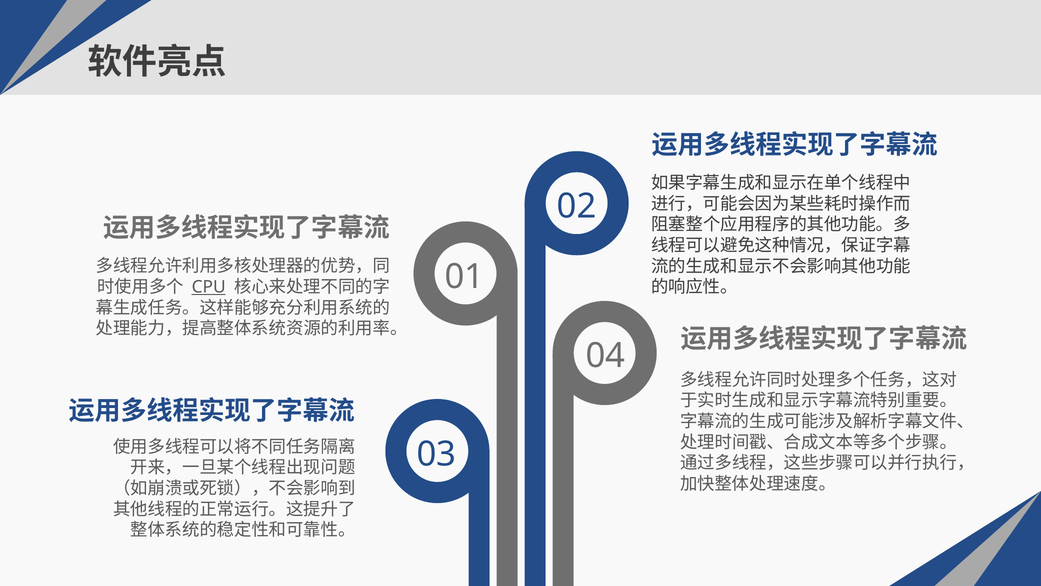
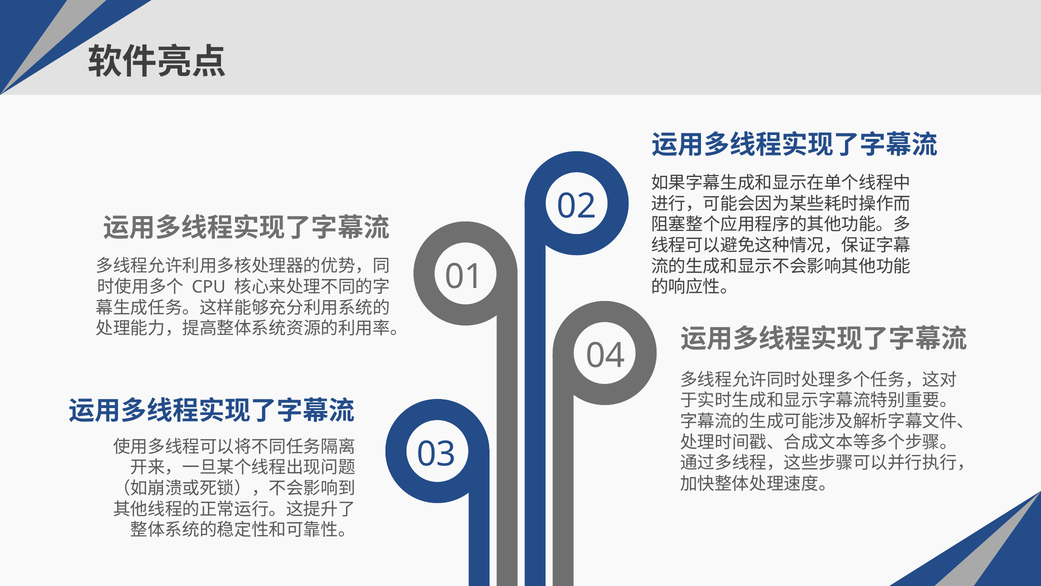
CPU underline: present -> none
